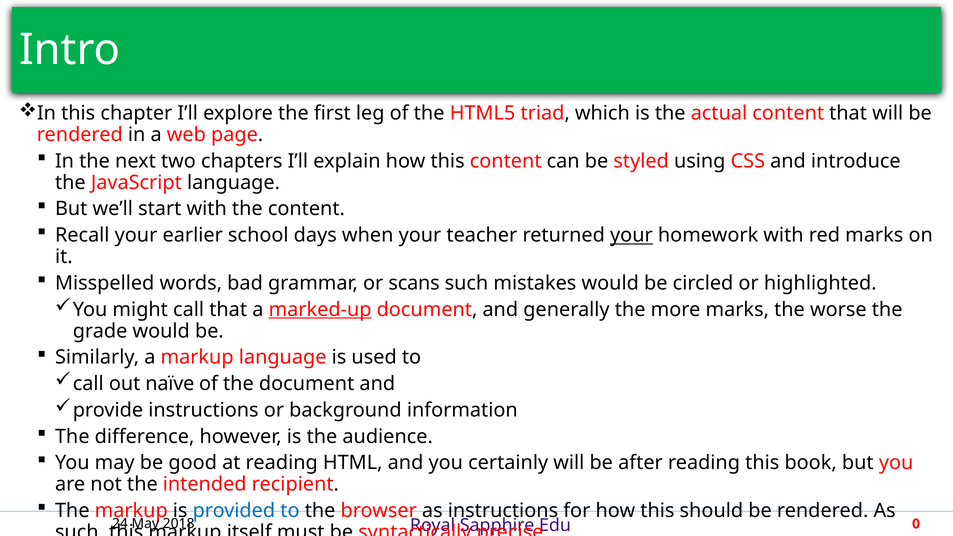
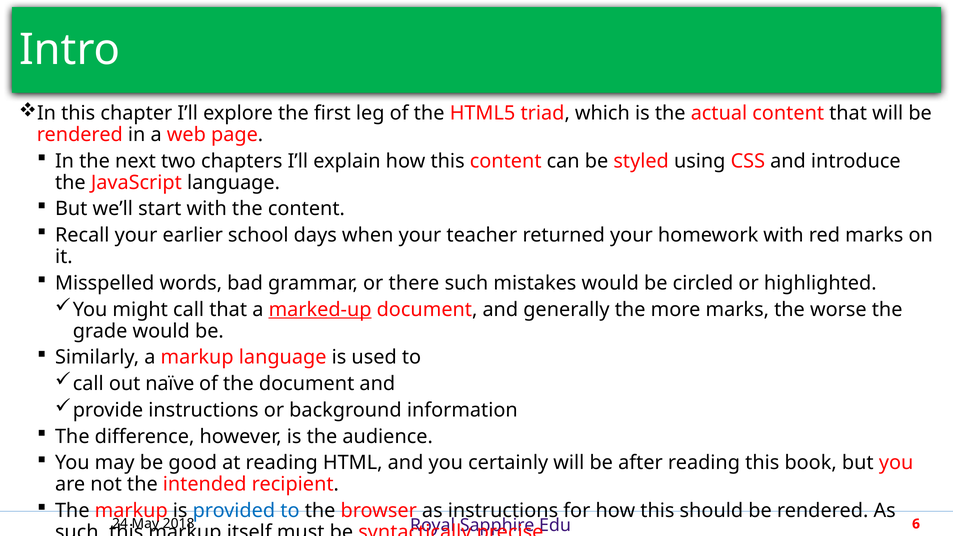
your at (631, 235) underline: present -> none
scans: scans -> there
0: 0 -> 6
